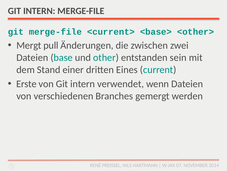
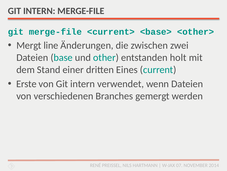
pull: pull -> line
sein: sein -> holt
